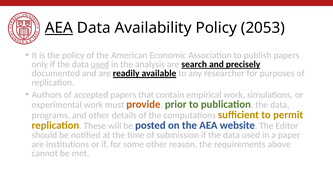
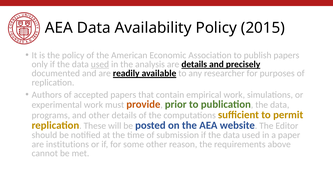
AEA at (59, 28) underline: present -> none
2053: 2053 -> 2015
are search: search -> details
